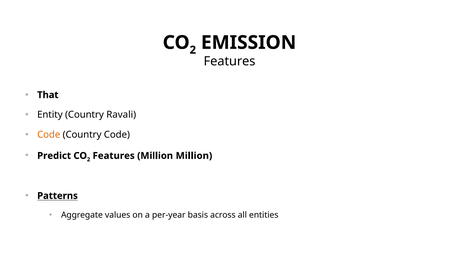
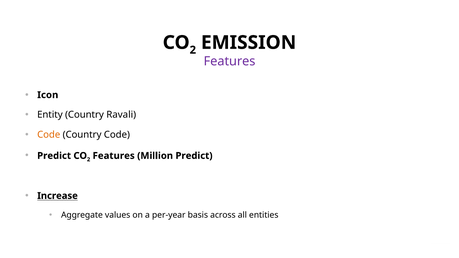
Features at (230, 61) colour: black -> purple
That: That -> Icon
Million Million: Million -> Predict
Patterns: Patterns -> Increase
